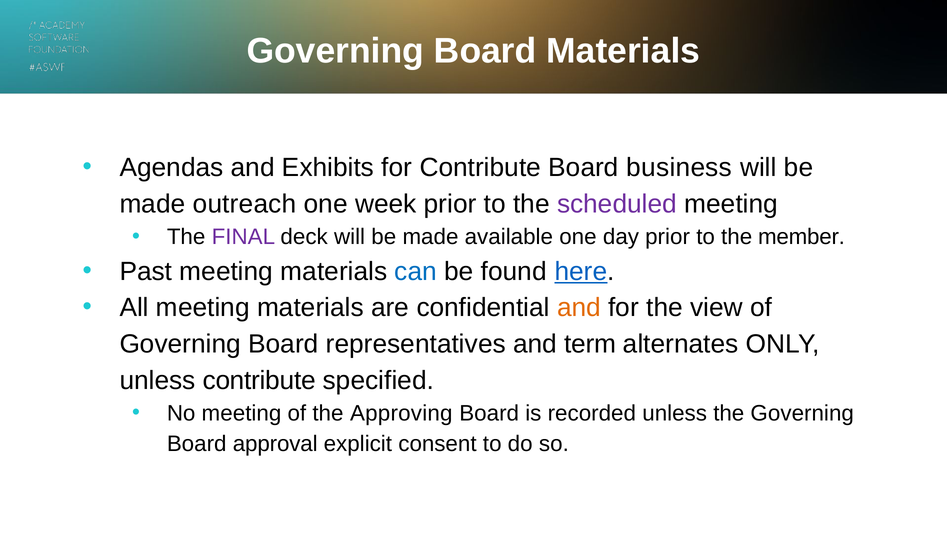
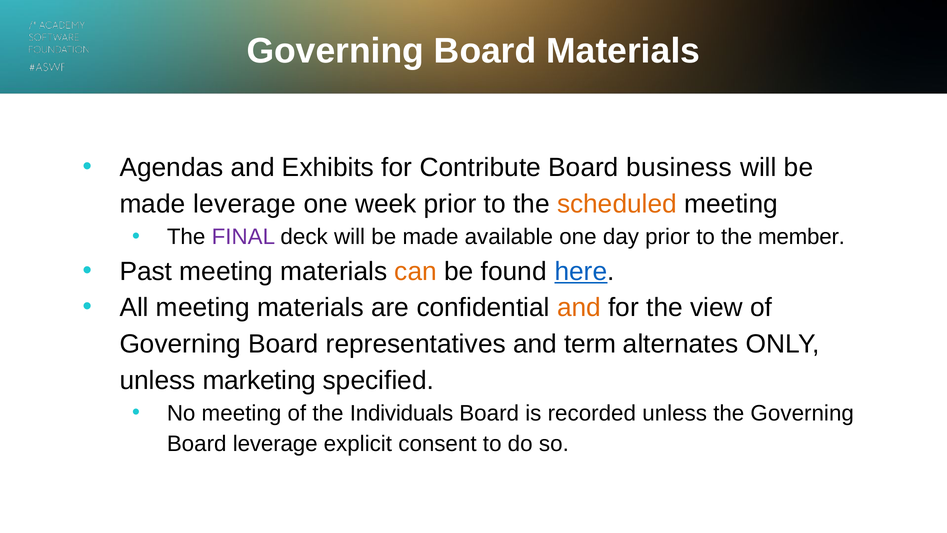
made outreach: outreach -> leverage
scheduled colour: purple -> orange
can colour: blue -> orange
unless contribute: contribute -> marketing
Approving: Approving -> Individuals
Board approval: approval -> leverage
